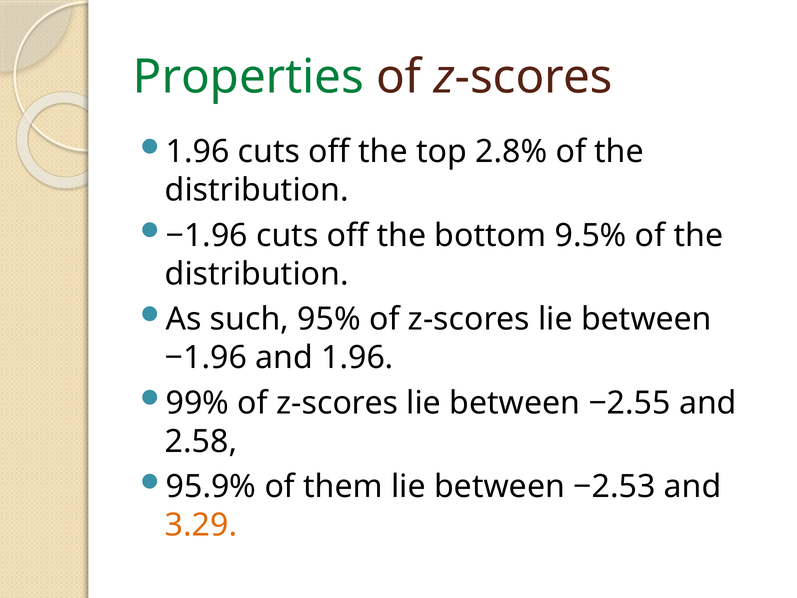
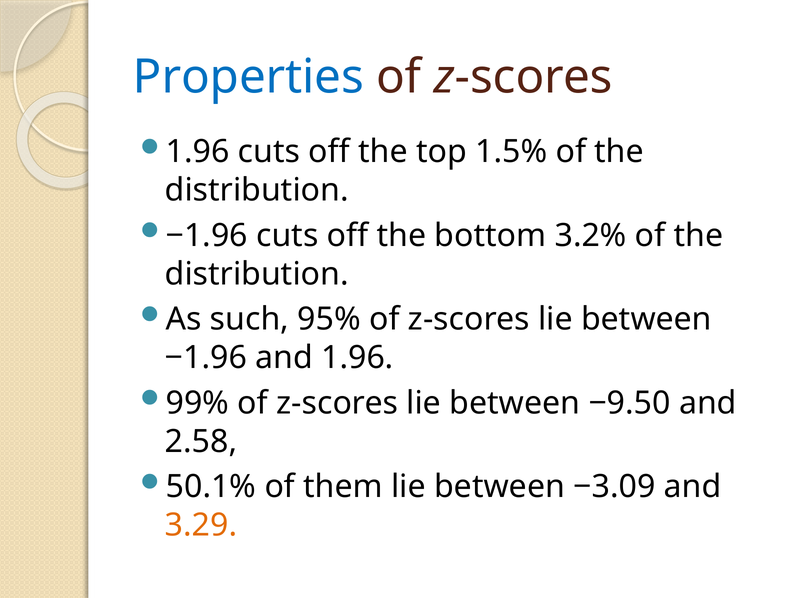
Properties colour: green -> blue
2.8%: 2.8% -> 1.5%
9.5%: 9.5% -> 3.2%
−2.55: −2.55 -> −9.50
95.9%: 95.9% -> 50.1%
−2.53: −2.53 -> −3.09
